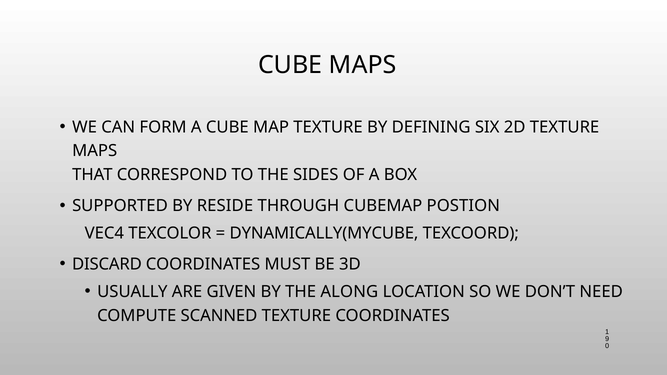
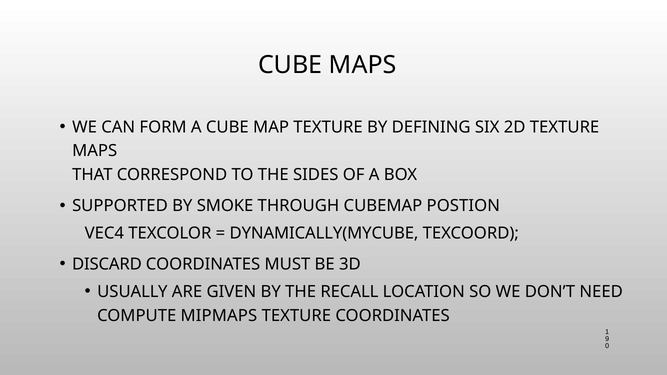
RESIDE: RESIDE -> SMOKE
ALONG: ALONG -> RECALL
SCANNED: SCANNED -> MIPMAPS
